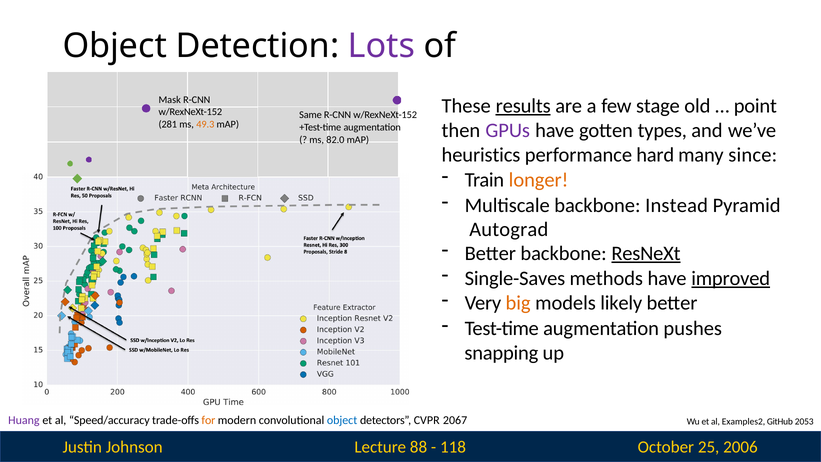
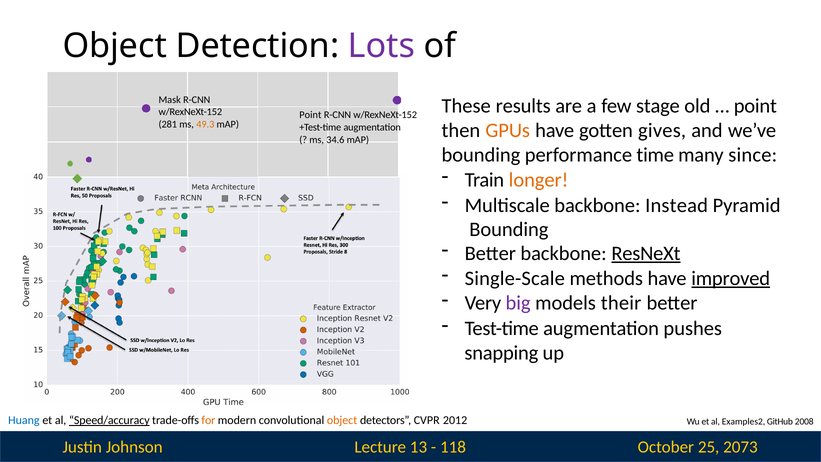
results underline: present -> none
Same at (310, 115): Same -> Point
GPUs colour: purple -> orange
types: types -> gives
82.0: 82.0 -> 34.6
heuristics at (481, 155): heuristics -> bounding
hard: hard -> time
Autograd at (509, 229): Autograd -> Bounding
Single-Saves: Single-Saves -> Single-Scale
big colour: orange -> purple
likely: likely -> their
Huang colour: purple -> blue
Speed/accuracy underline: none -> present
object at (342, 420) colour: blue -> orange
2067: 2067 -> 2012
2053: 2053 -> 2008
88: 88 -> 13
2006: 2006 -> 2073
